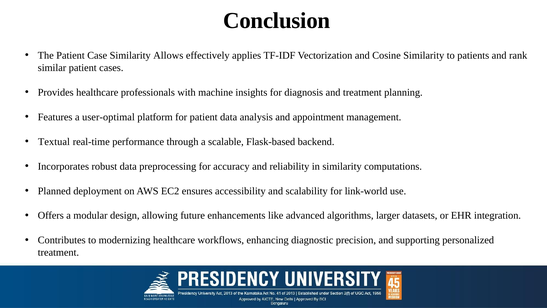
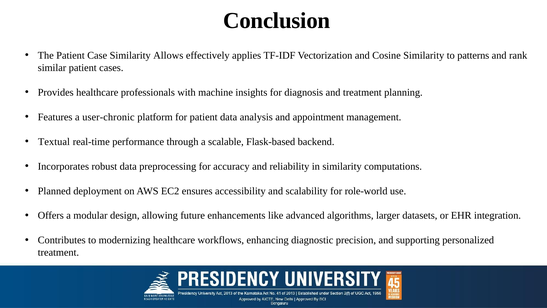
patients: patients -> patterns
user-optimal: user-optimal -> user-chronic
link-world: link-world -> role-world
